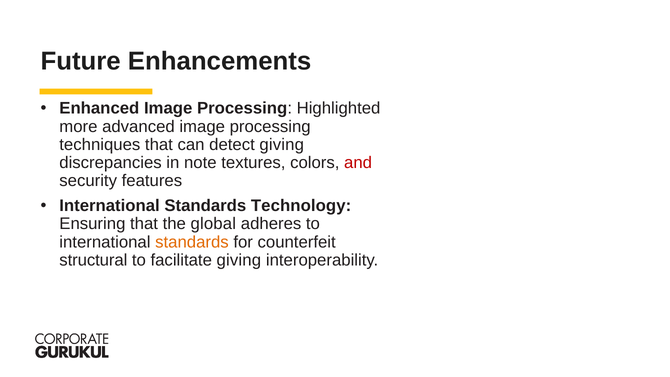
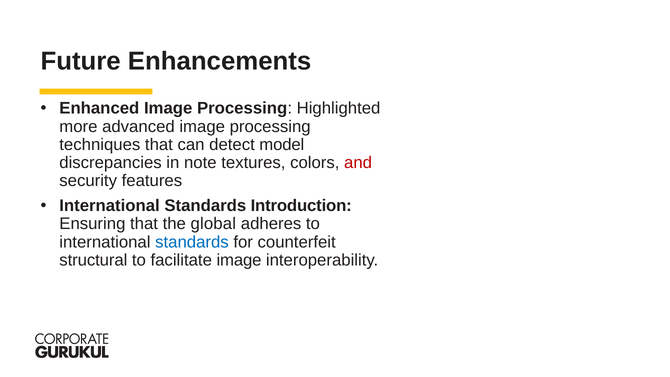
detect giving: giving -> model
Technology: Technology -> Introduction
standards at (192, 242) colour: orange -> blue
facilitate giving: giving -> image
